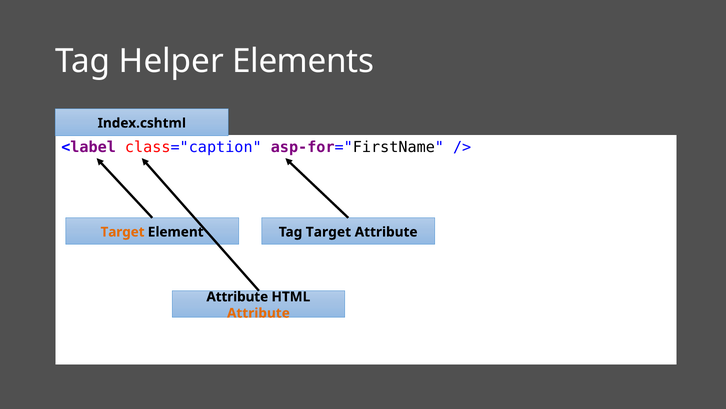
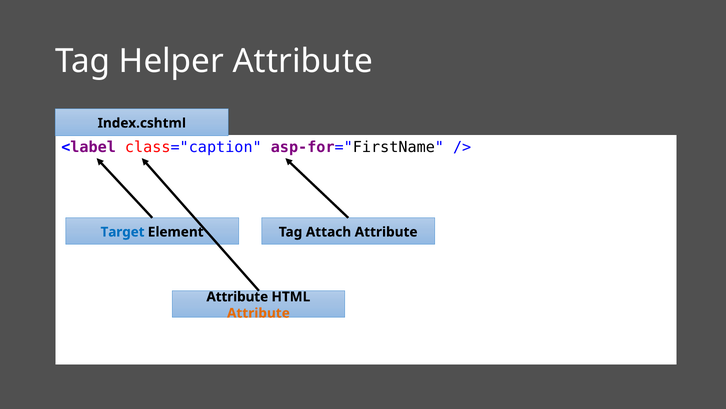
Helper Elements: Elements -> Attribute
Target at (123, 232) colour: orange -> blue
Tag Target: Target -> Attach
